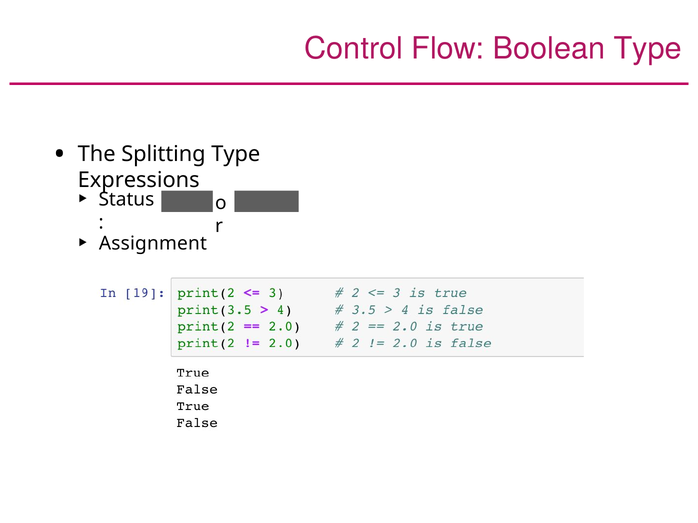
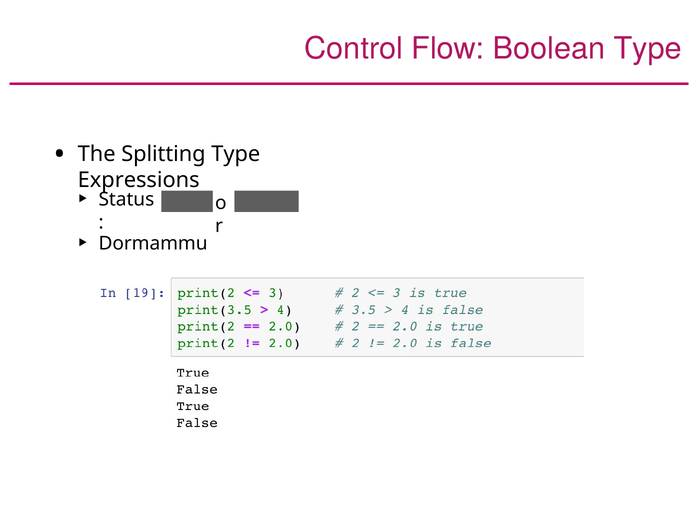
Assignment: Assignment -> Dormammu
